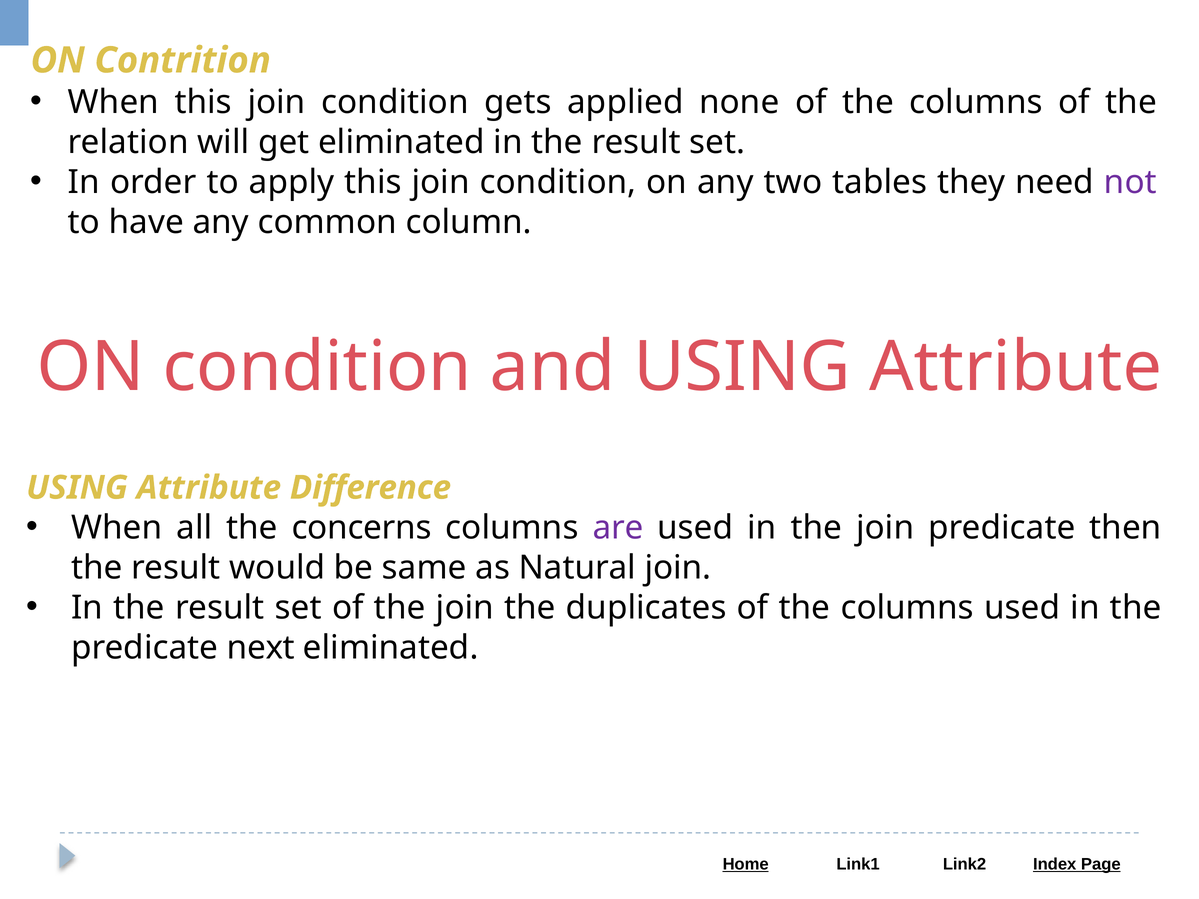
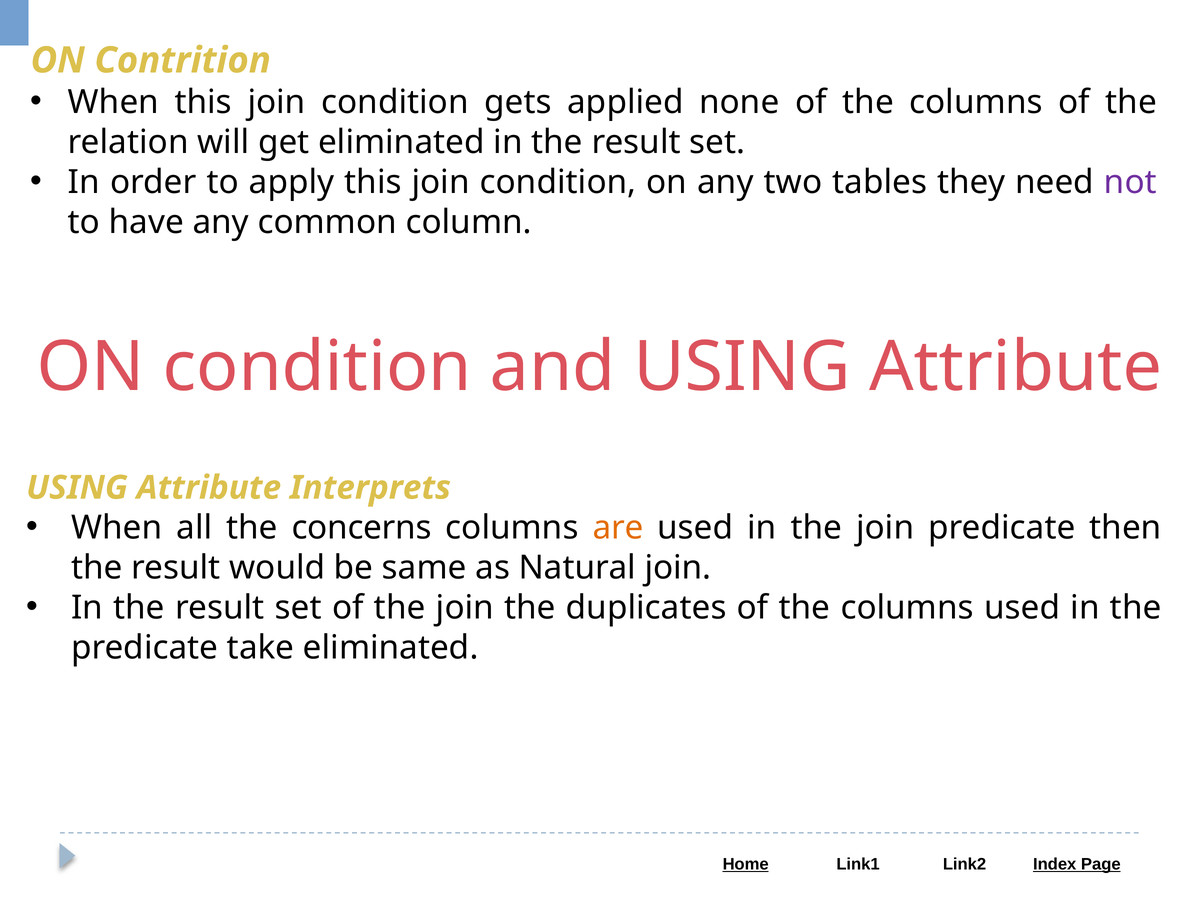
Difference: Difference -> Interprets
are colour: purple -> orange
next: next -> take
